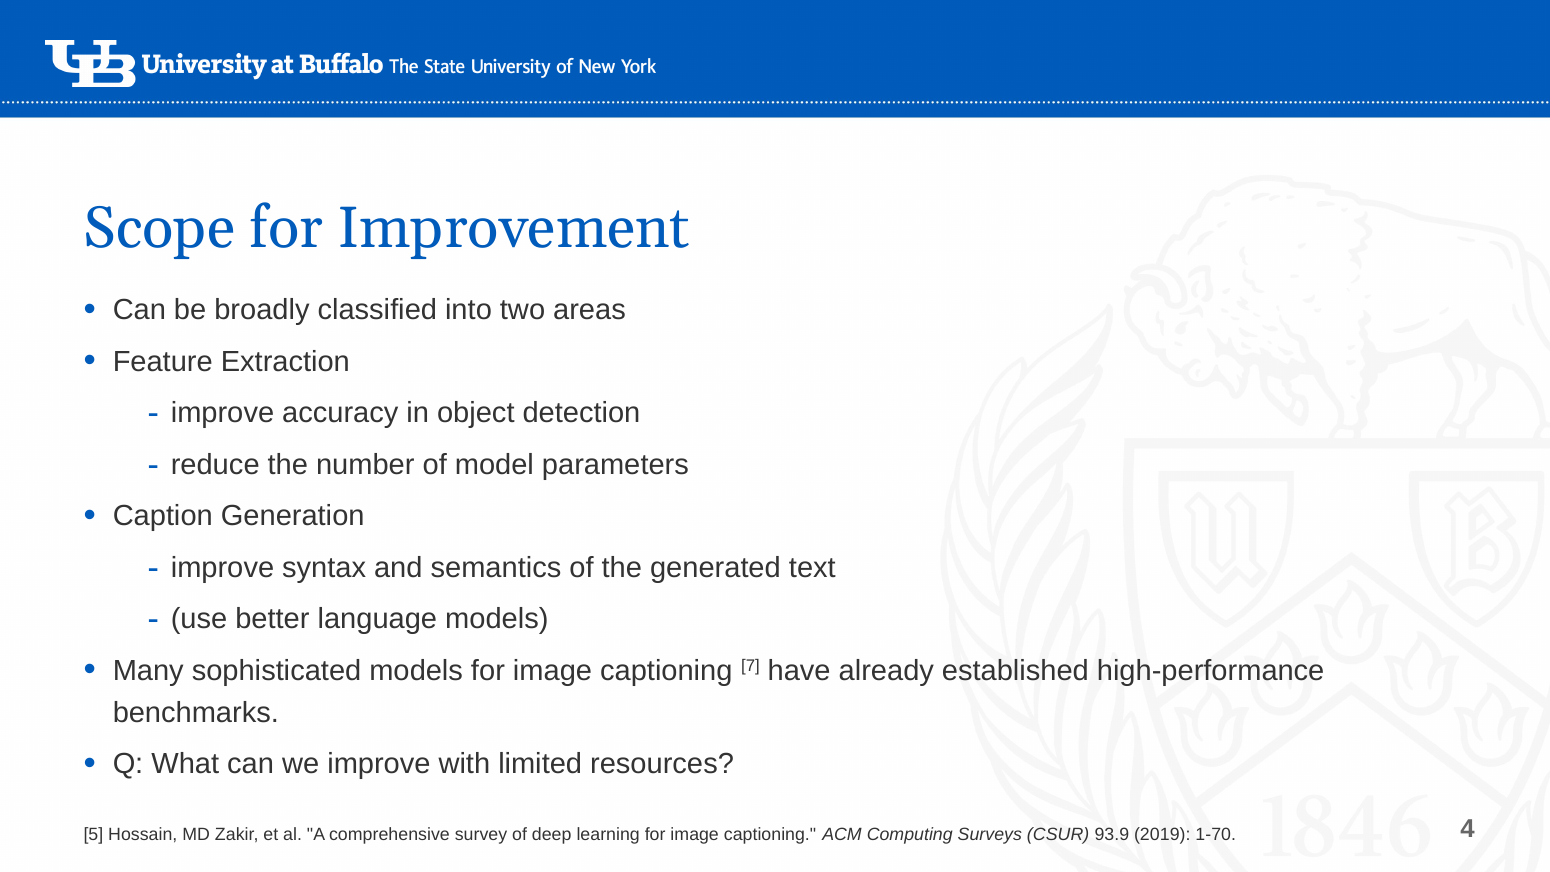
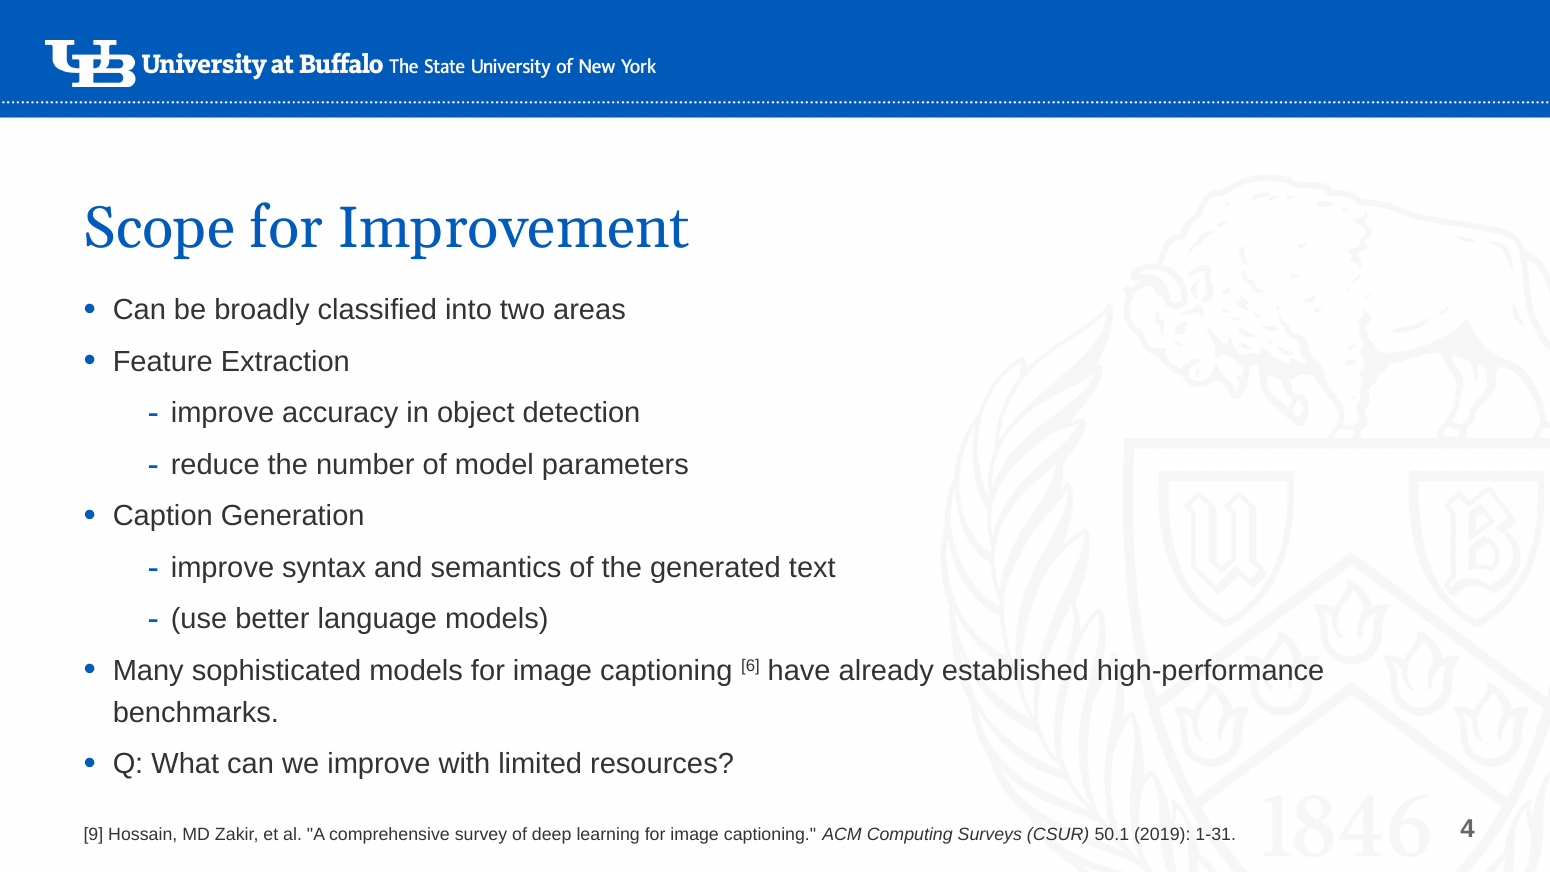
7: 7 -> 6
5: 5 -> 9
93.9: 93.9 -> 50.1
1-70: 1-70 -> 1-31
